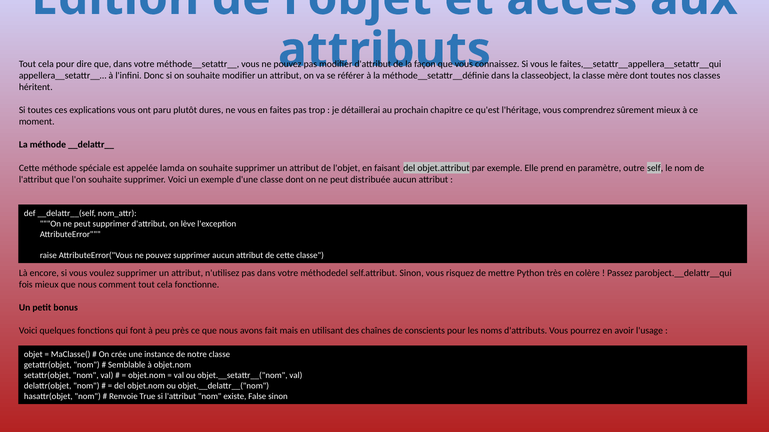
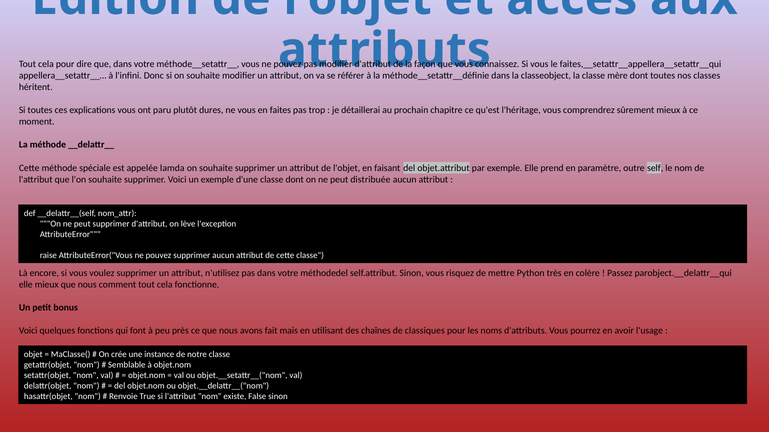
fois at (26, 285): fois -> elle
conscients: conscients -> classiques
